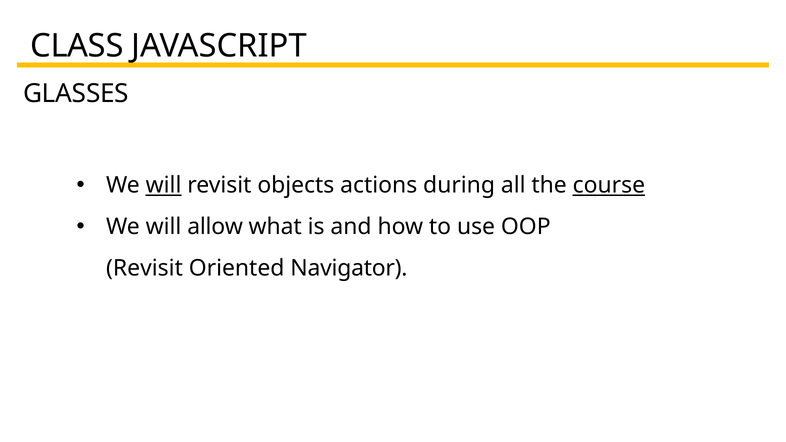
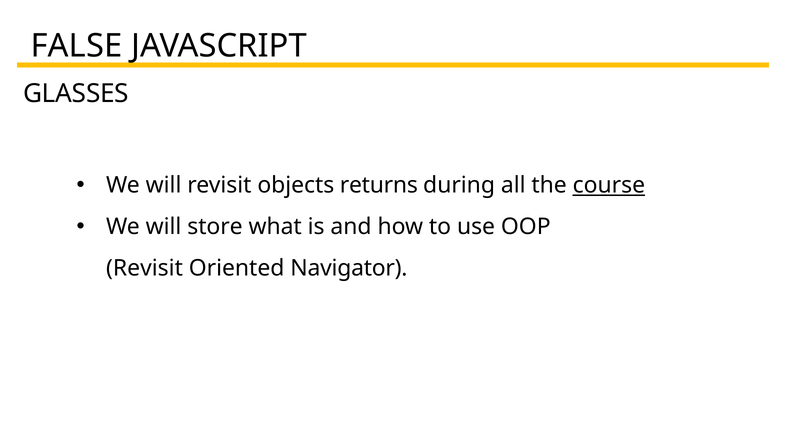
CLASS: CLASS -> FALSE
will at (164, 185) underline: present -> none
actions: actions -> returns
allow: allow -> store
